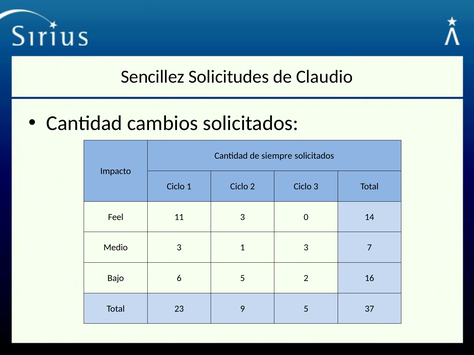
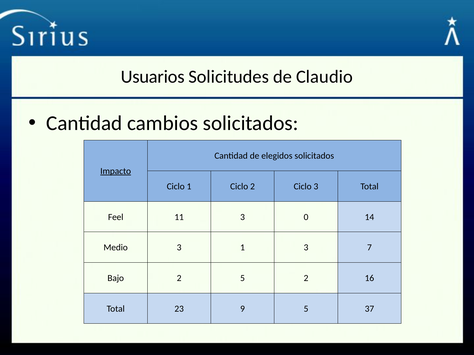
Sencillez: Sencillez -> Usuarios
siempre: siempre -> elegidos
Impacto underline: none -> present
Bajo 6: 6 -> 2
